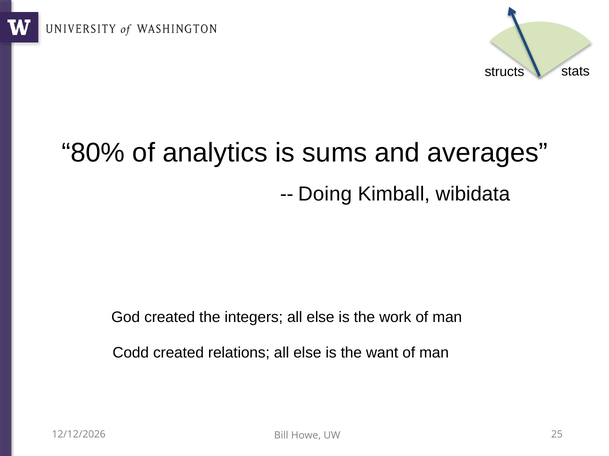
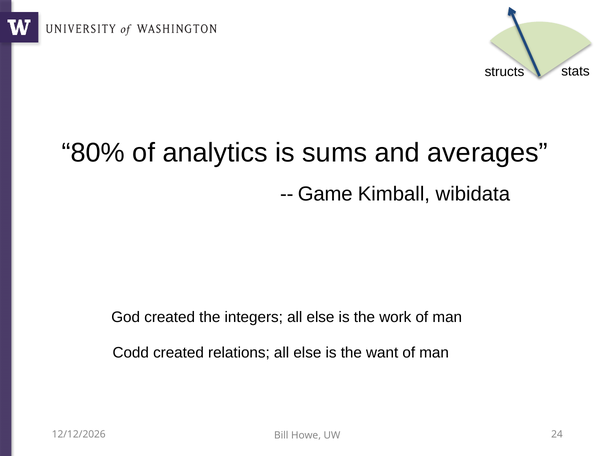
Doing: Doing -> Game
25: 25 -> 24
